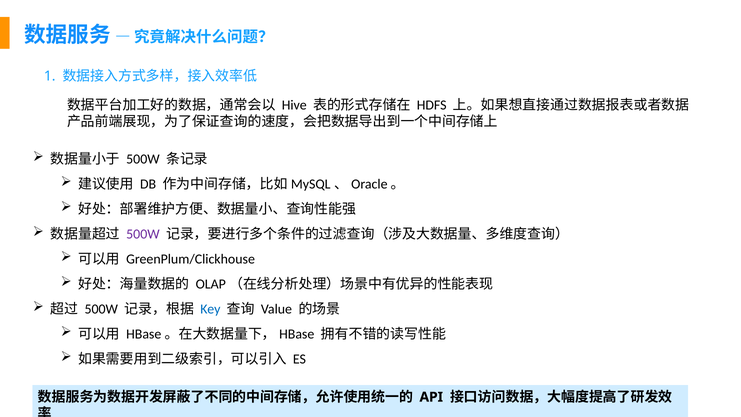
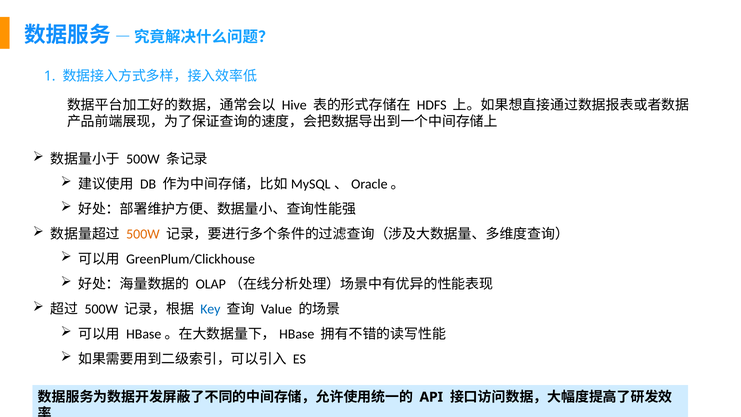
500W at (143, 234) colour: purple -> orange
